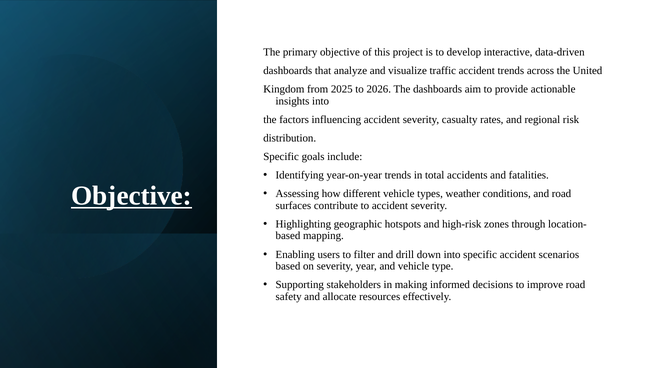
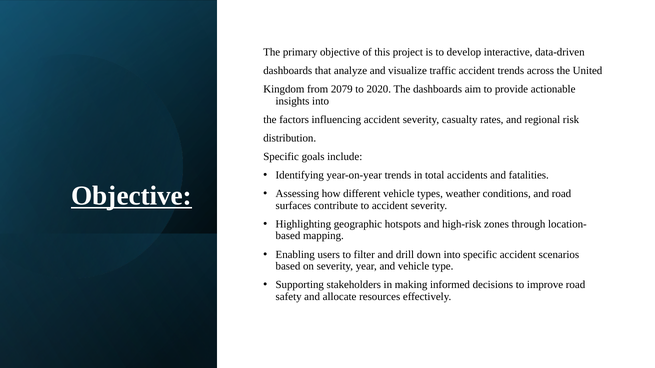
2025: 2025 -> 2079
2026: 2026 -> 2020
